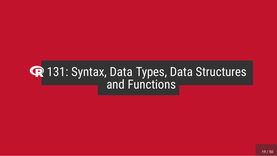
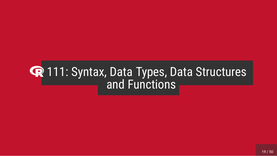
131: 131 -> 111
